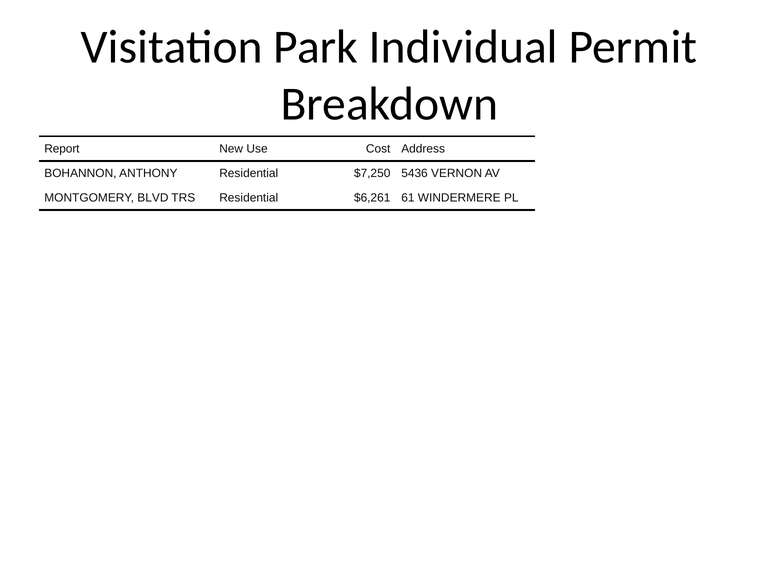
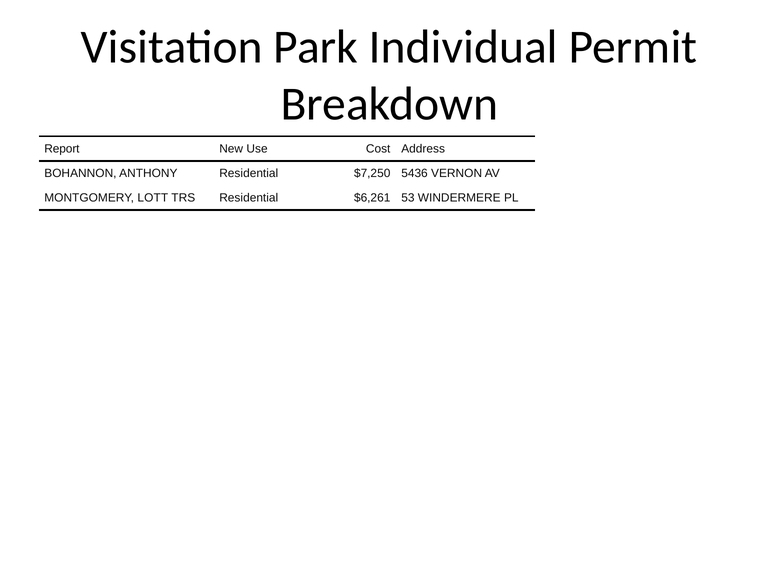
BLVD: BLVD -> LOTT
61: 61 -> 53
